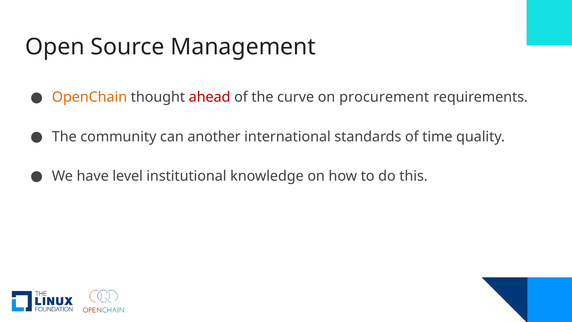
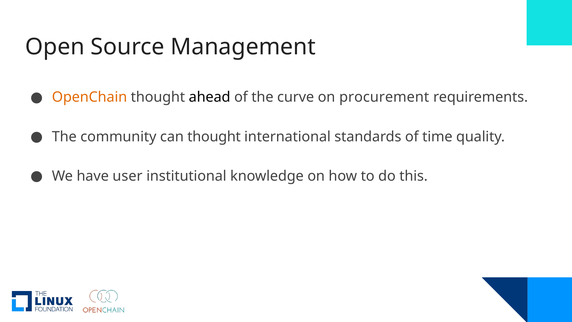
ahead colour: red -> black
can another: another -> thought
level: level -> user
